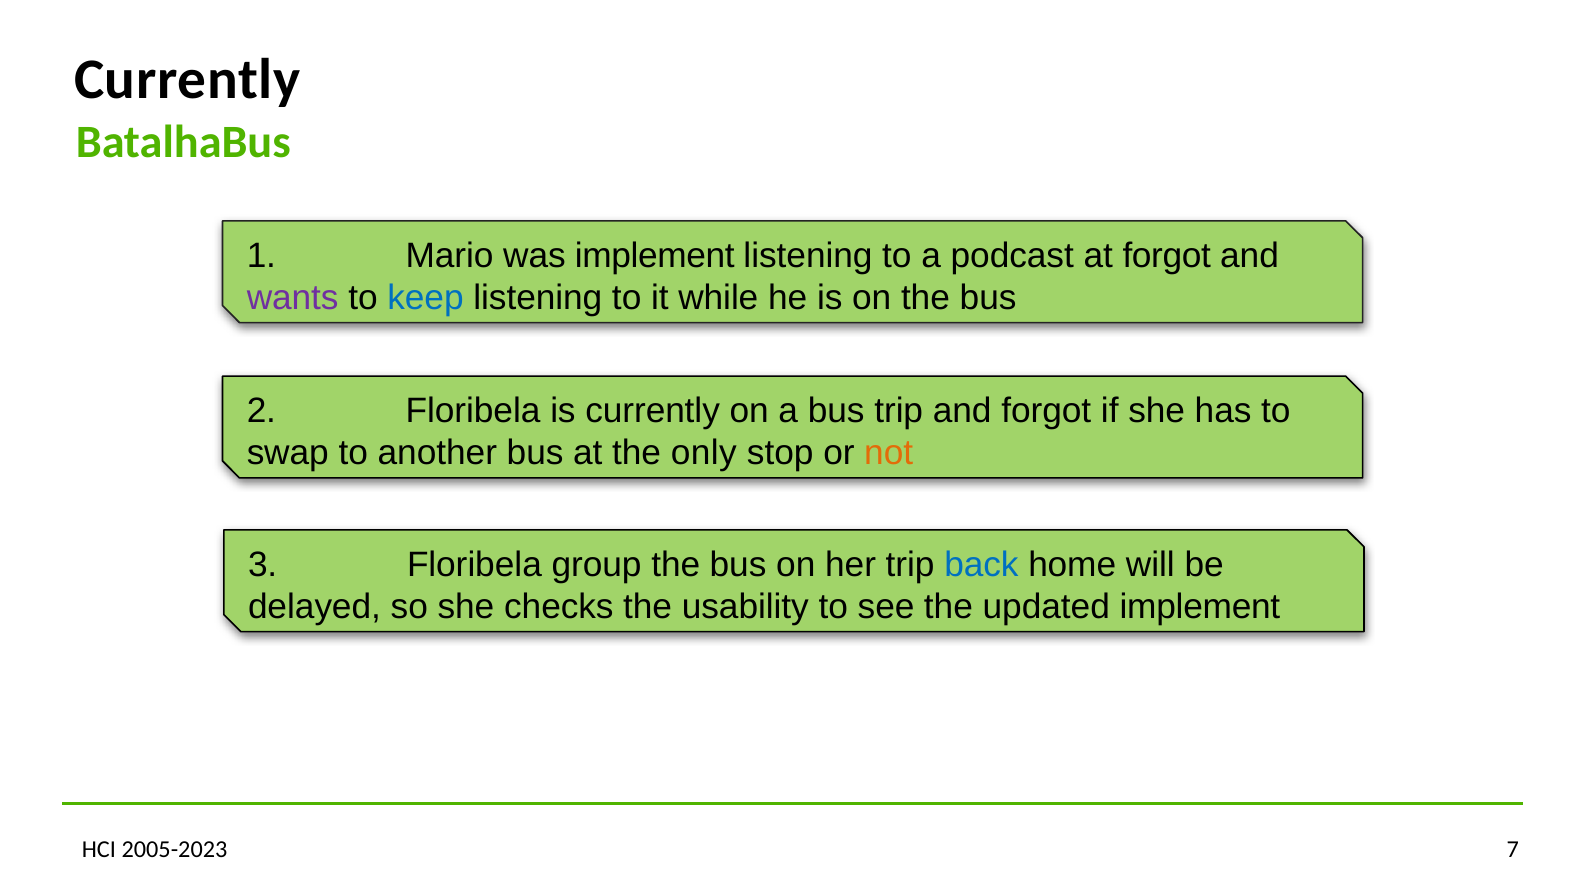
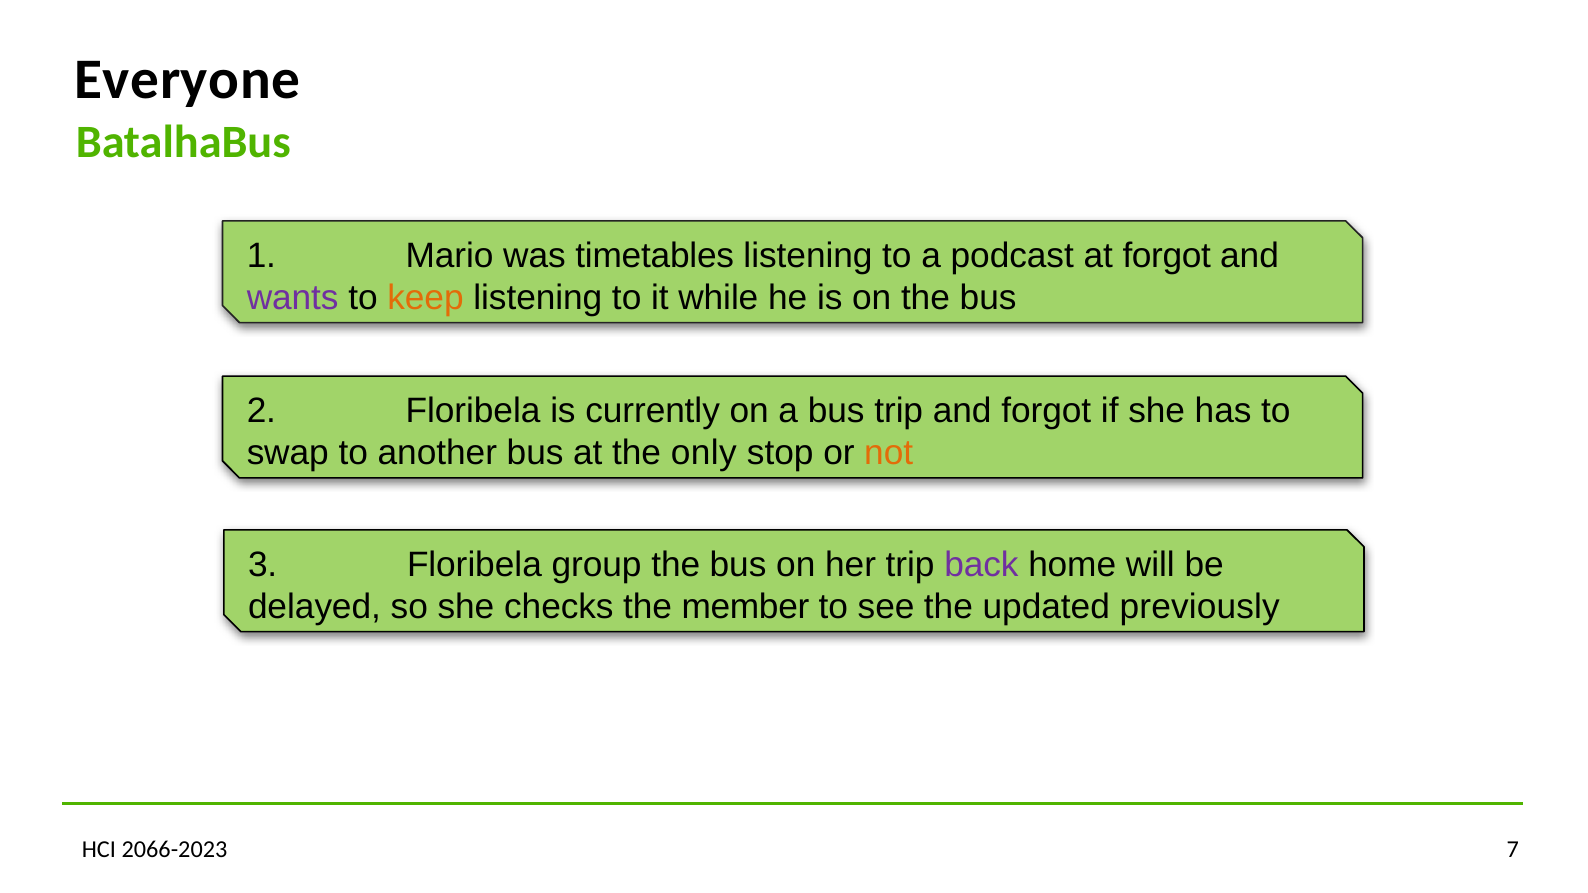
Currently at (187, 80): Currently -> Everyone
was implement: implement -> timetables
keep colour: blue -> orange
back colour: blue -> purple
usability: usability -> member
updated implement: implement -> previously
2005-2023: 2005-2023 -> 2066-2023
